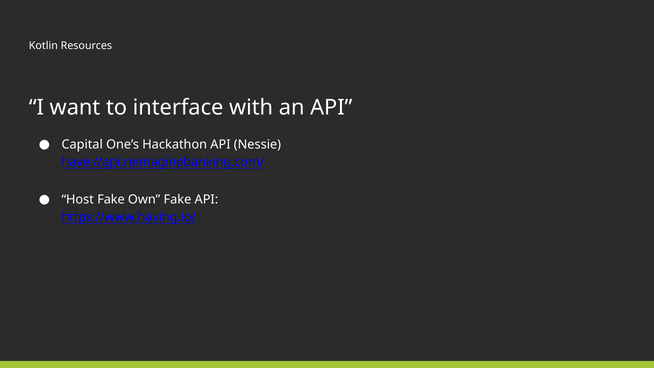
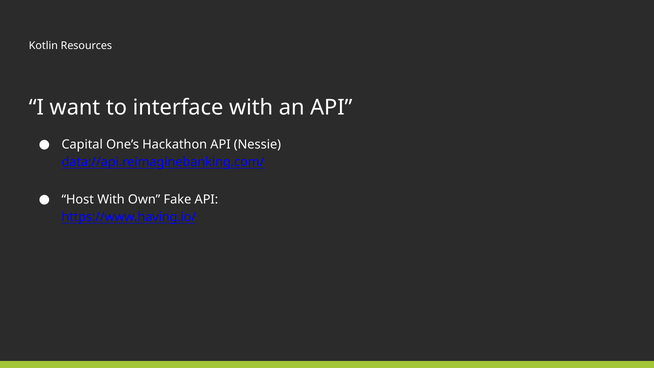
have://api.reimaginebanking.com/: have://api.reimaginebanking.com/ -> data://api.reimaginebanking.com/
Host Fake: Fake -> With
